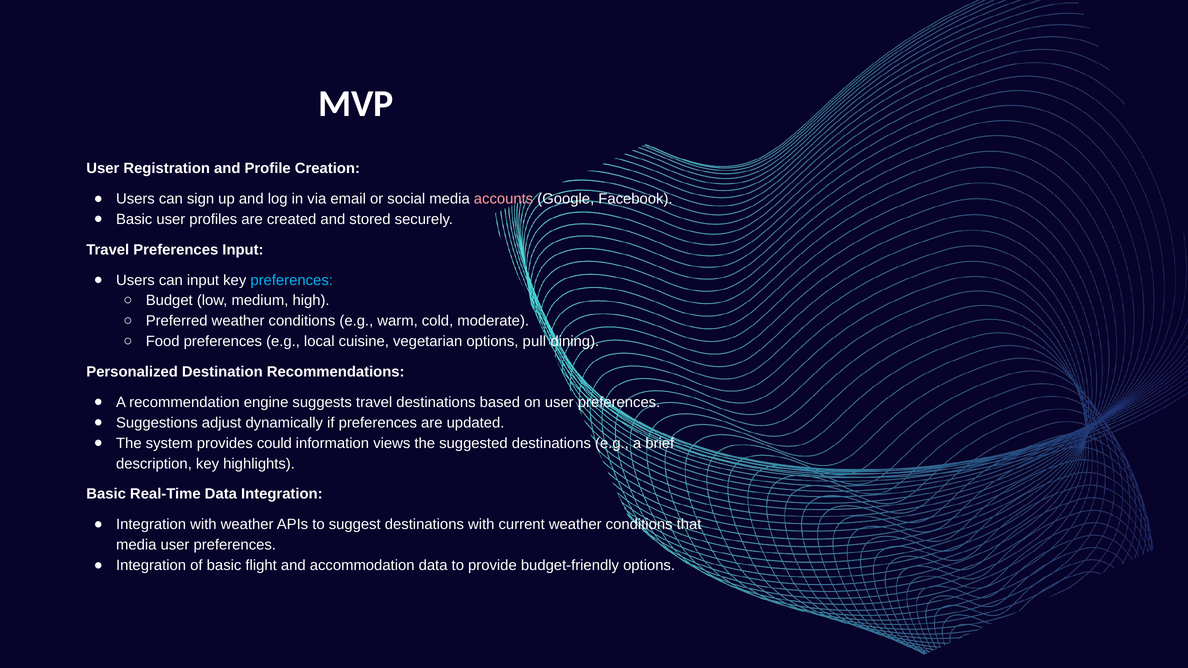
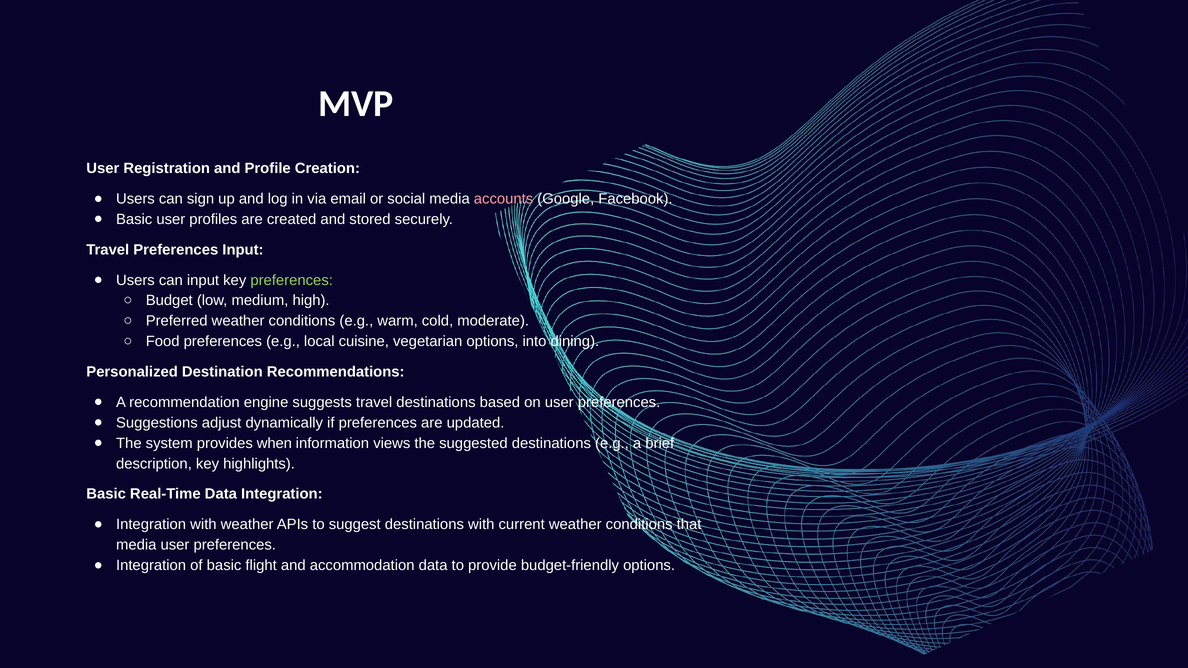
preferences at (292, 280) colour: light blue -> light green
pull: pull -> into
could: could -> when
